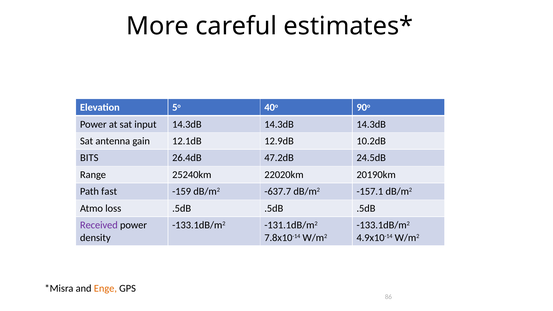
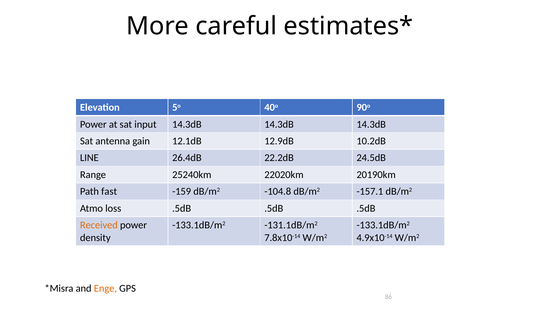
BITS: BITS -> LINE
47.2dB: 47.2dB -> 22.2dB
-637.7: -637.7 -> -104.8
Received colour: purple -> orange
